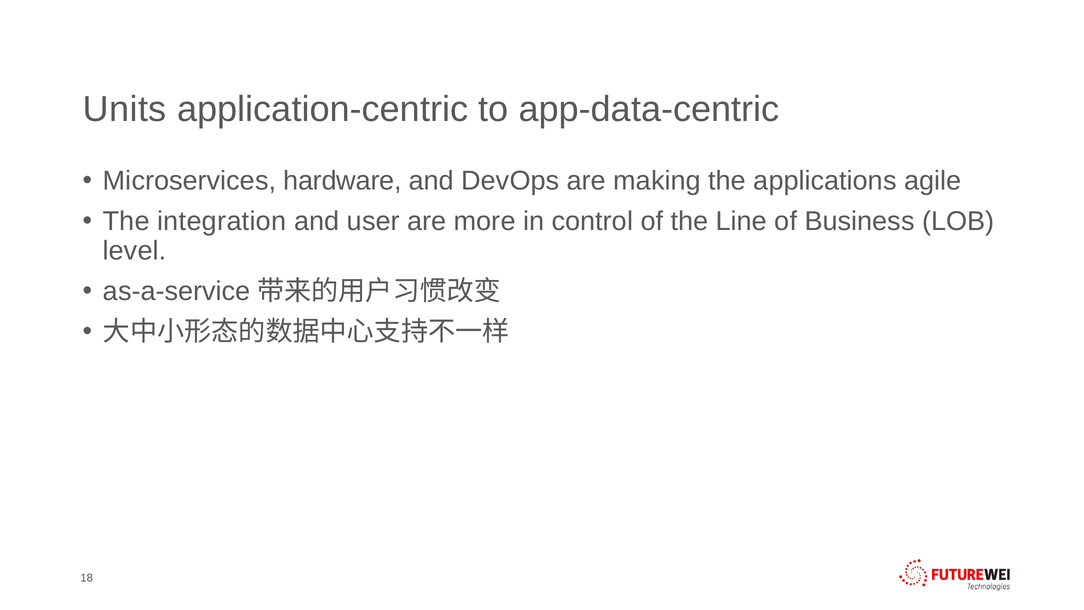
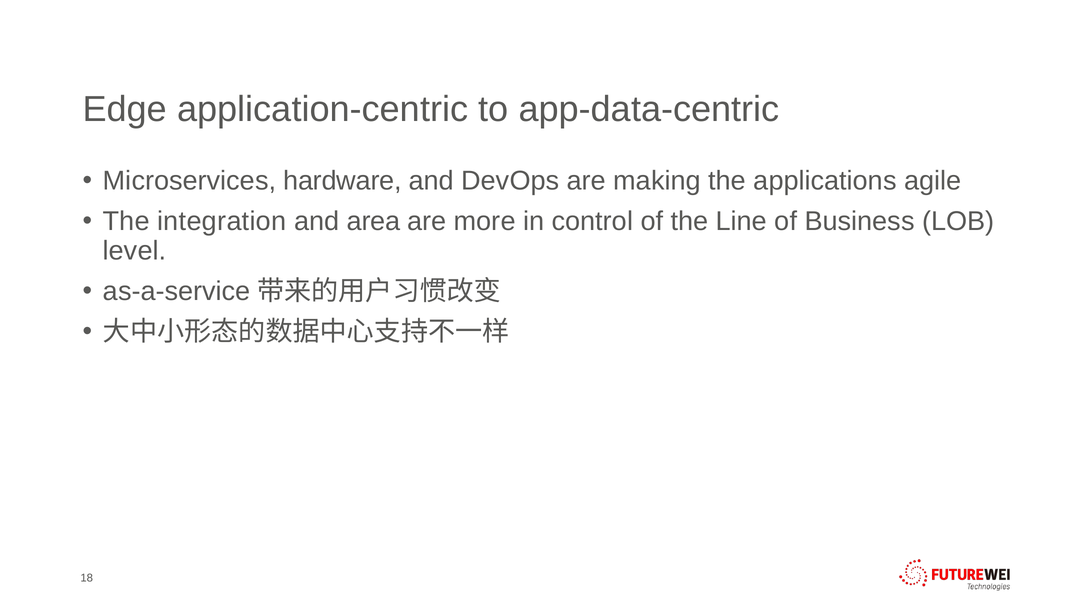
Units: Units -> Edge
user: user -> area
